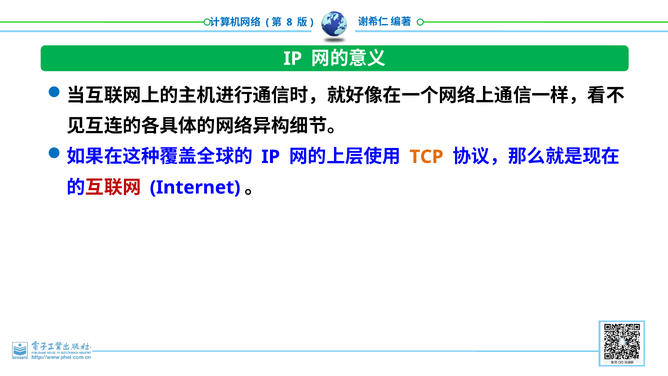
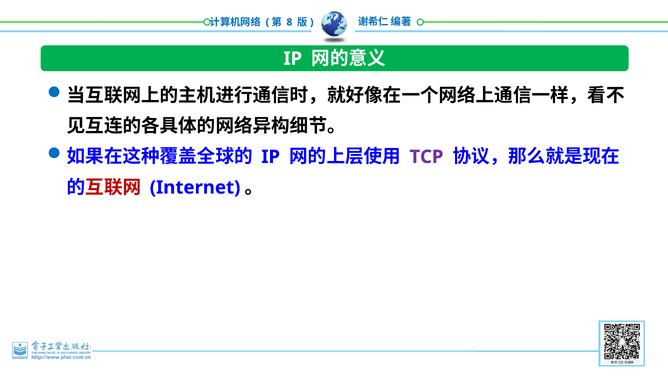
TCP colour: orange -> purple
